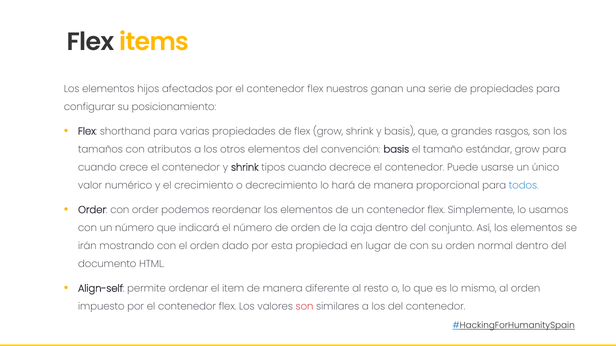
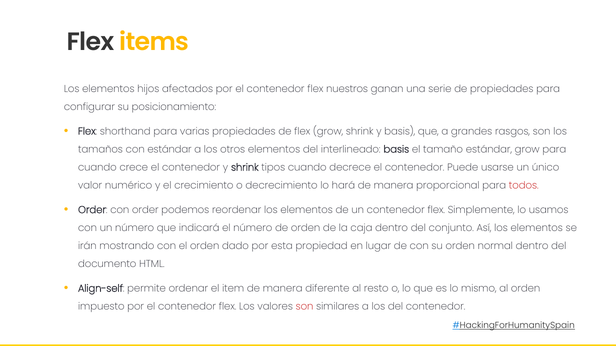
con atributos: atributos -> estándar
convención: convención -> interlineado
todos colour: blue -> red
